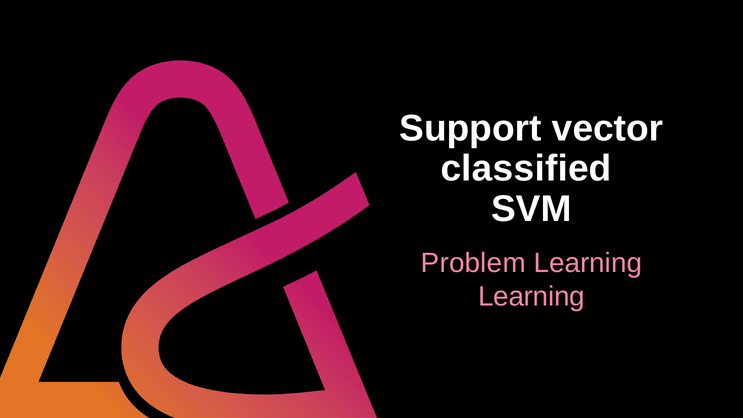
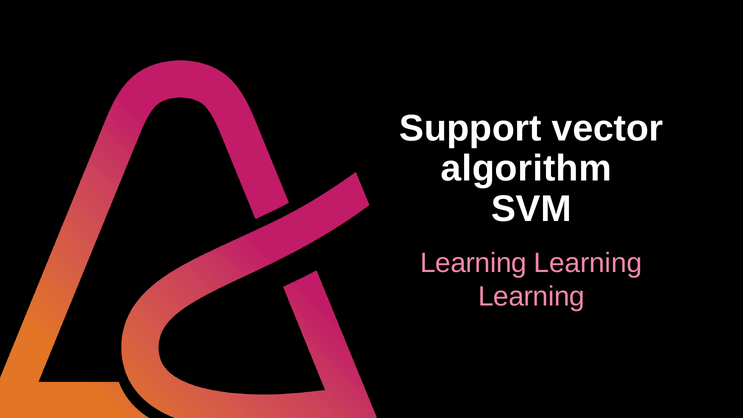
classified: classified -> algorithm
Problem at (473, 263): Problem -> Learning
